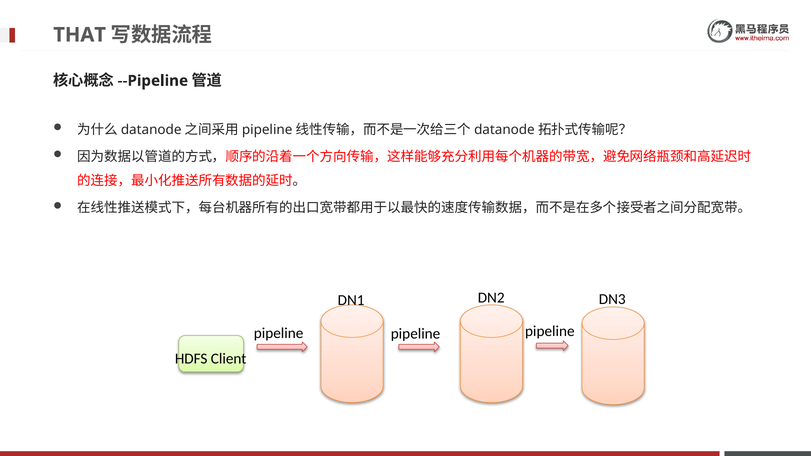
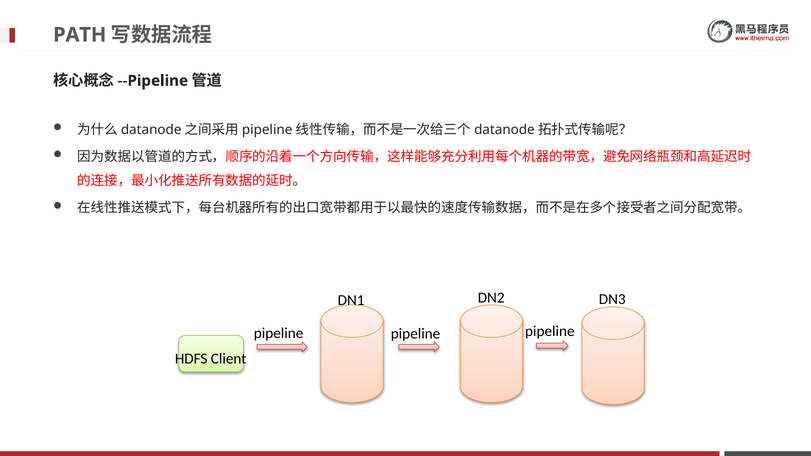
THAT: THAT -> PATH
